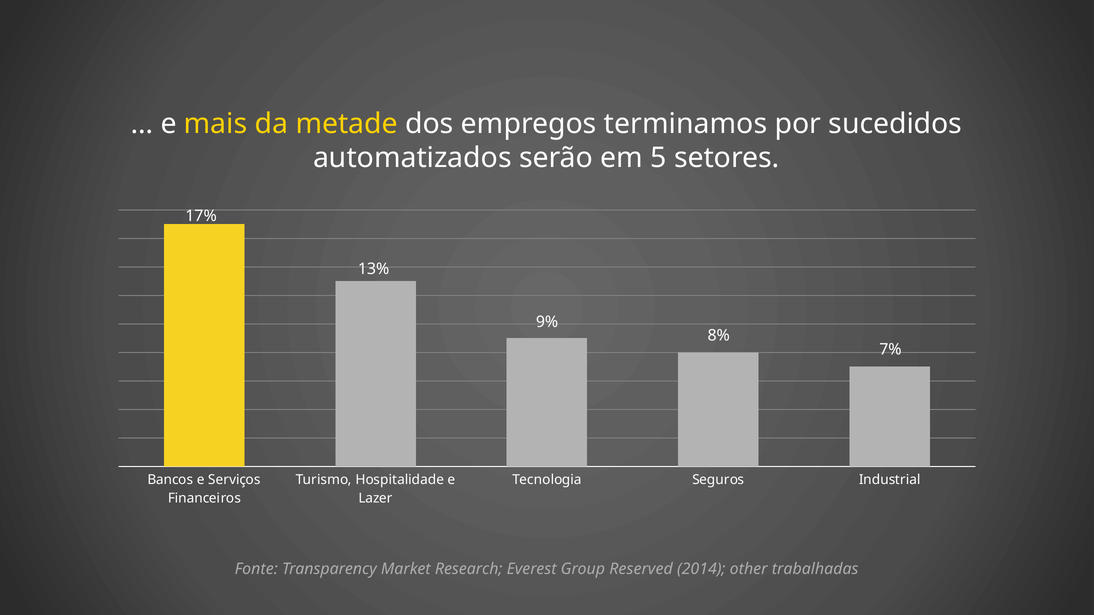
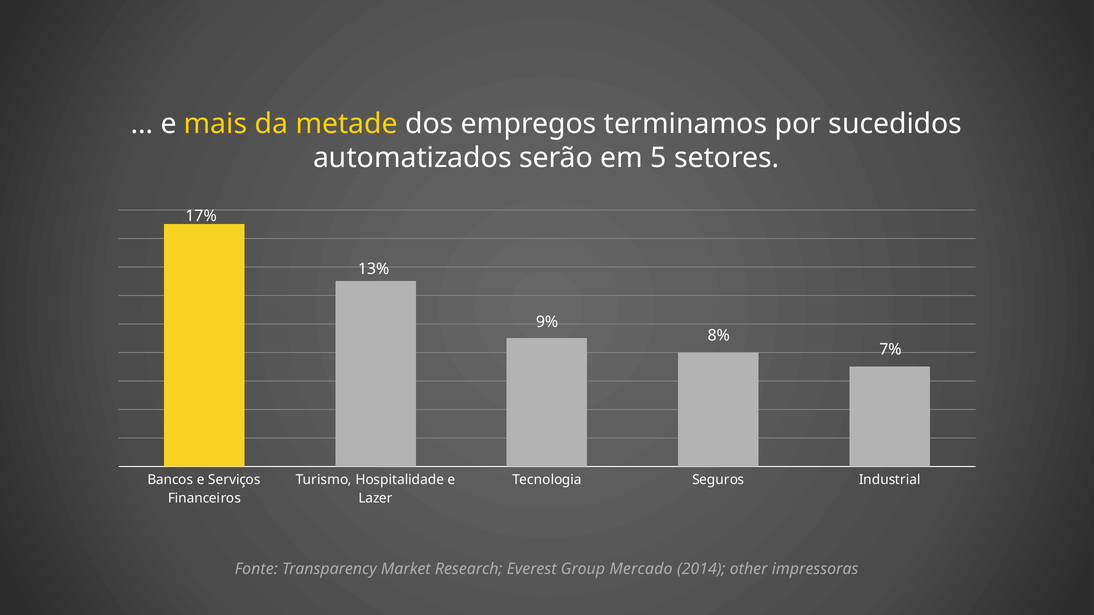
Reserved: Reserved -> Mercado
trabalhadas: trabalhadas -> impressoras
